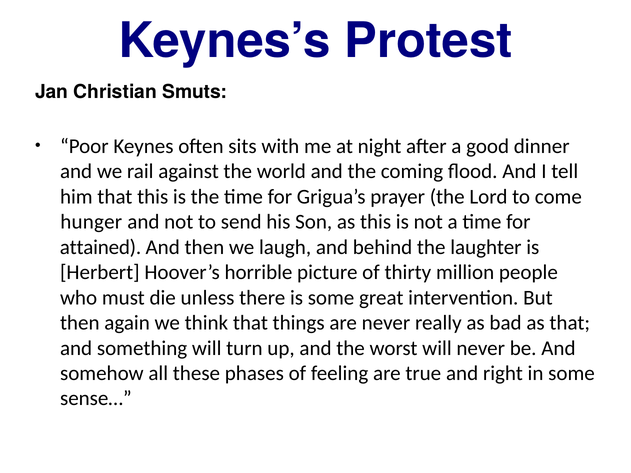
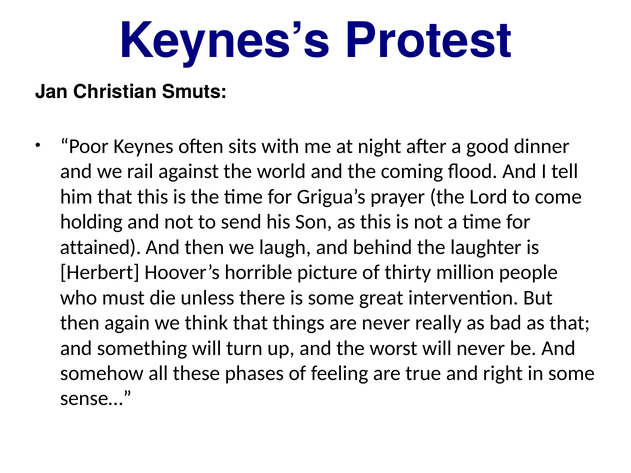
hunger: hunger -> holding
